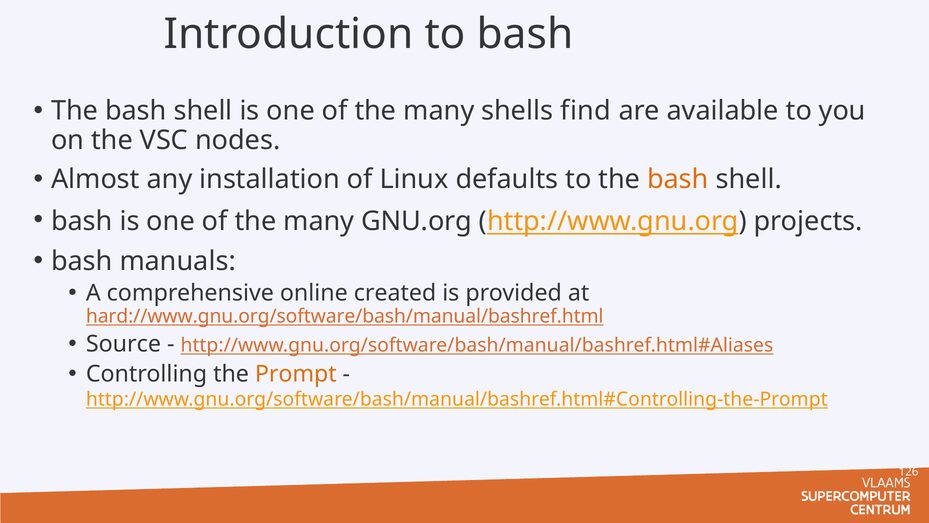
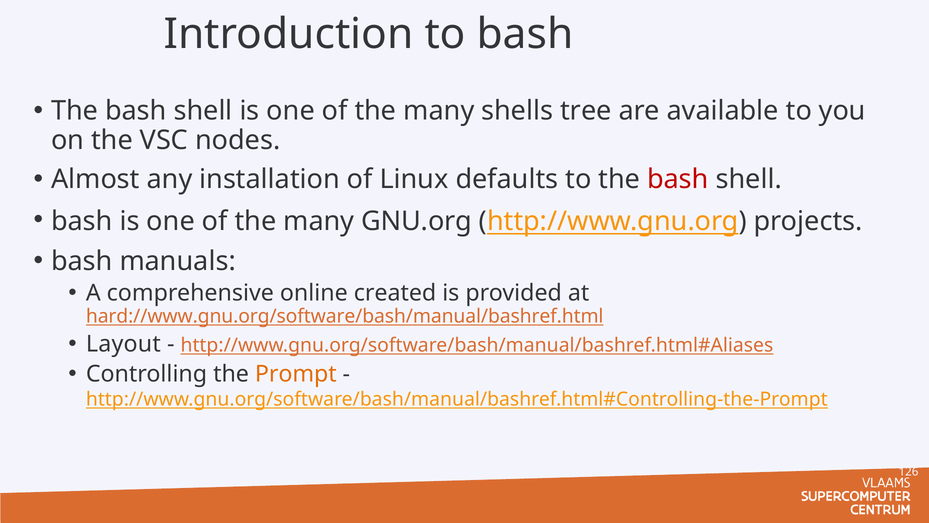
find: find -> tree
bash at (678, 179) colour: orange -> red
Source: Source -> Layout
